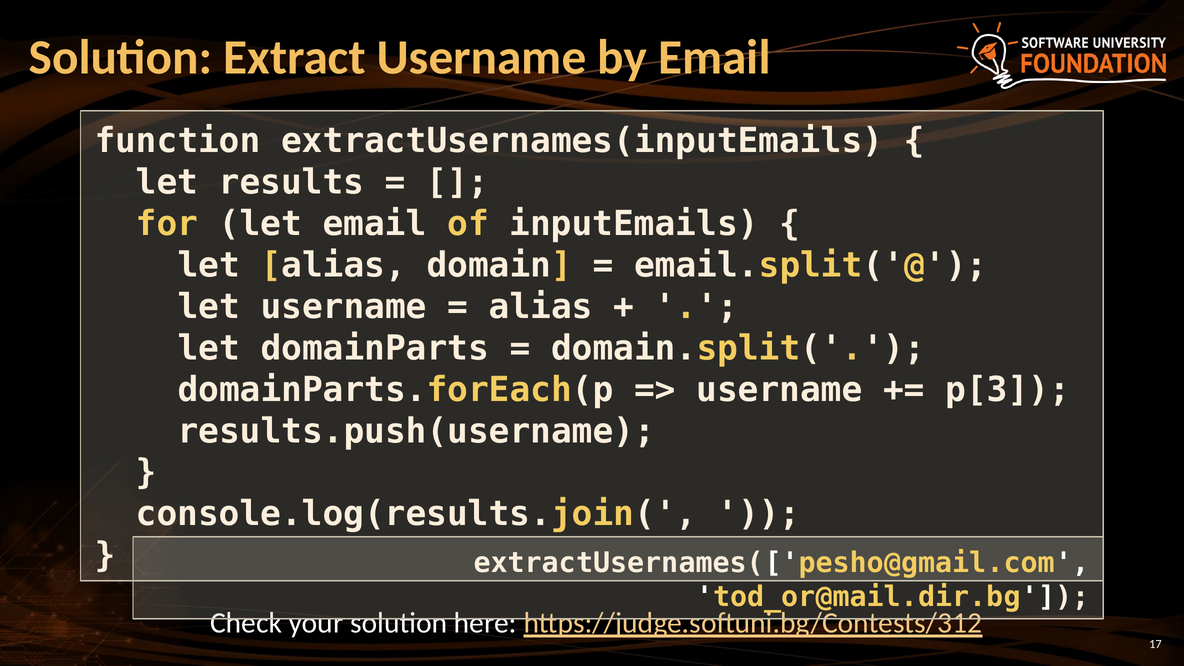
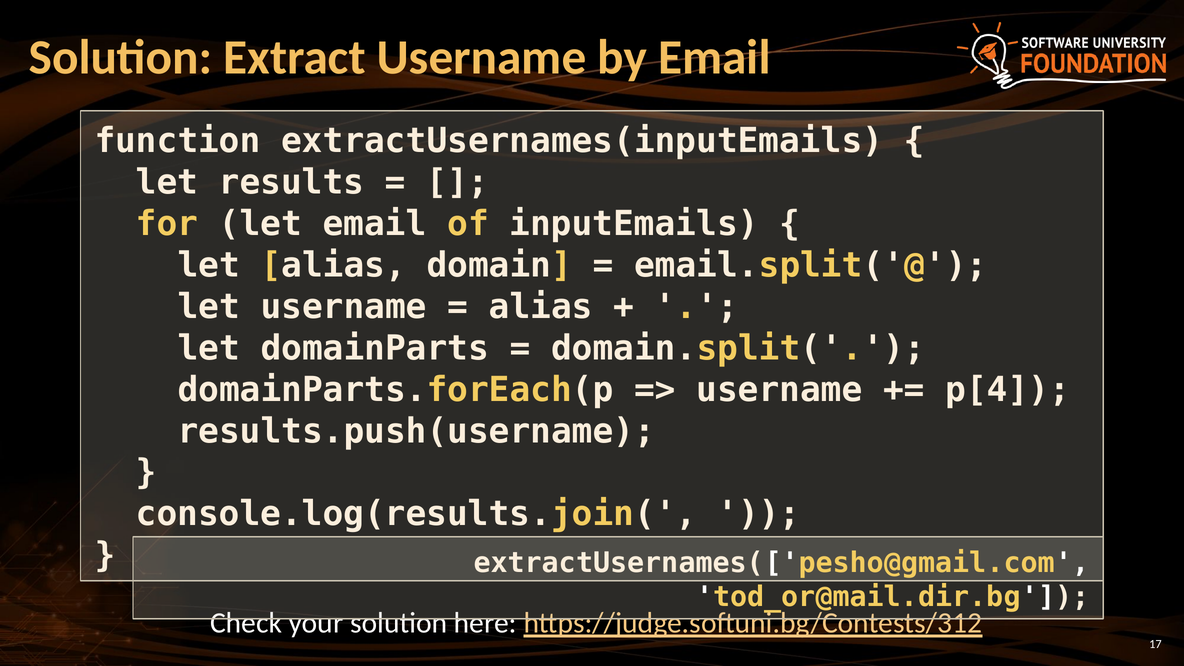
p[3: p[3 -> p[4
